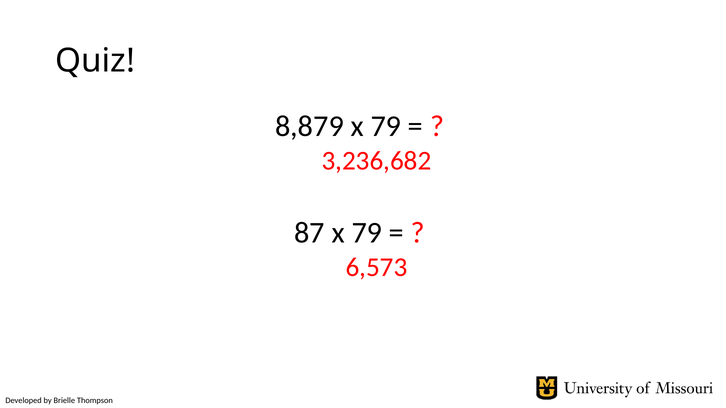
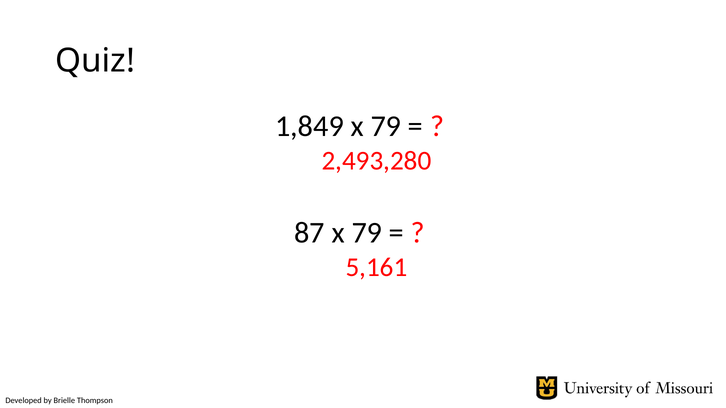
8,879: 8,879 -> 1,849
3,236,682: 3,236,682 -> 2,493,280
6,573: 6,573 -> 5,161
